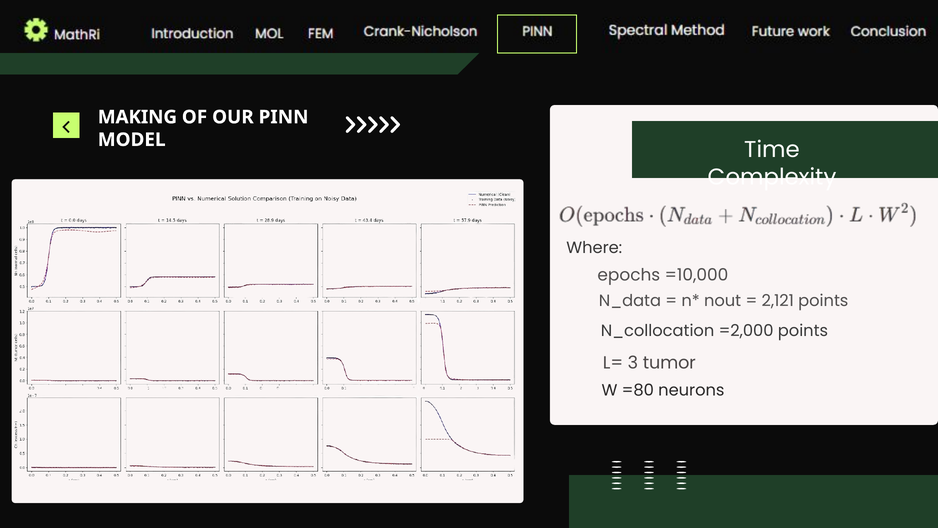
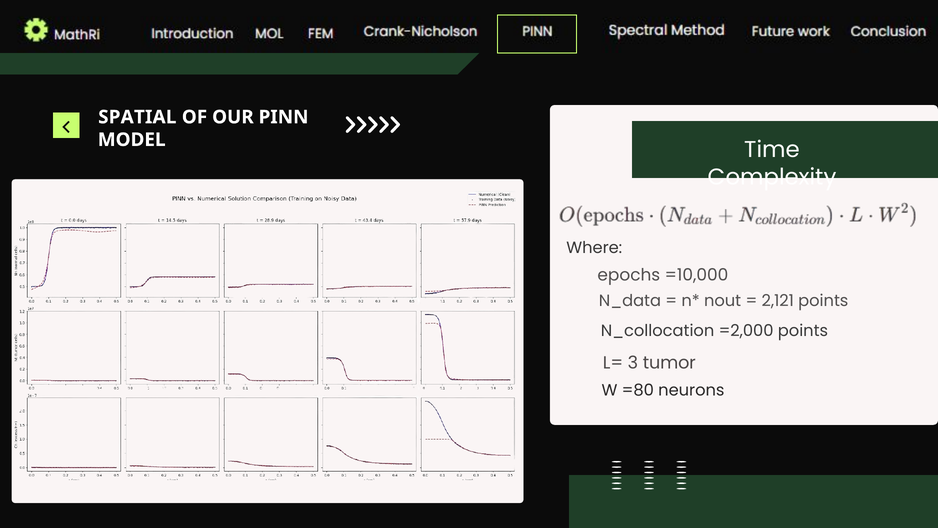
MAKING: MAKING -> SPATIAL
